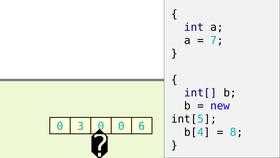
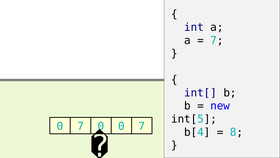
3 at (81, 126): 3 -> 7
0 0 6: 6 -> 7
